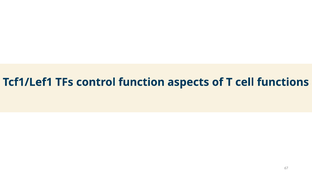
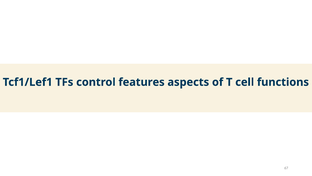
function: function -> features
